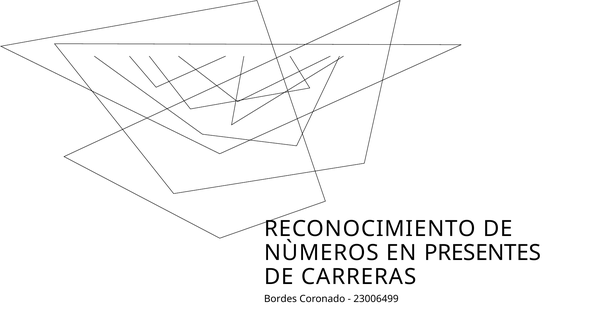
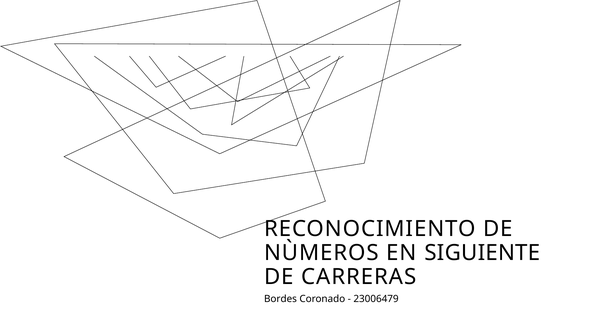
PRESENTES: PRESENTES -> SIGUIENTE
23006499: 23006499 -> 23006479
